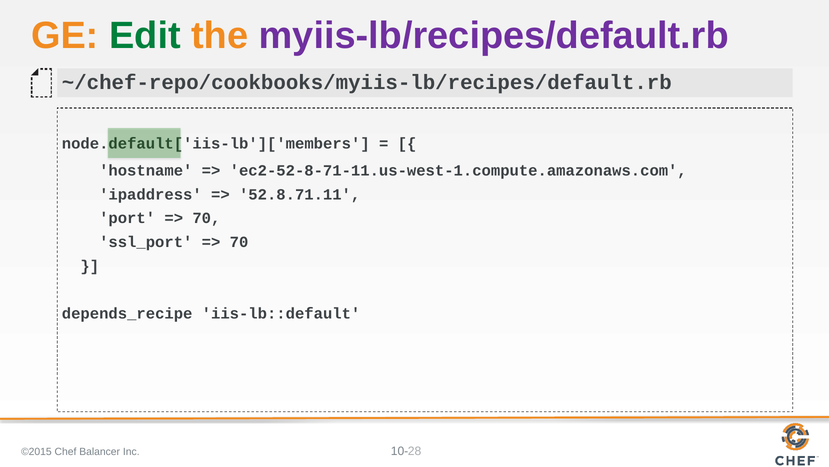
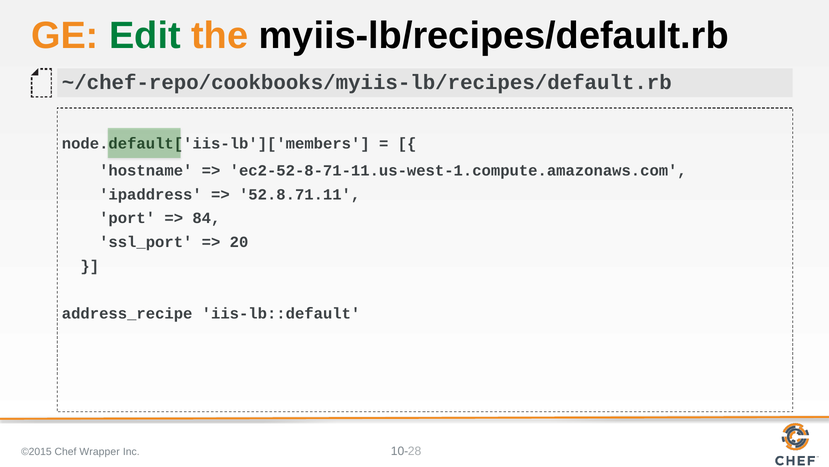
myiis-lb/recipes/default.rb colour: purple -> black
70 at (206, 218): 70 -> 84
70 at (239, 242): 70 -> 20
depends_recipe: depends_recipe -> address_recipe
Balancer: Balancer -> Wrapper
